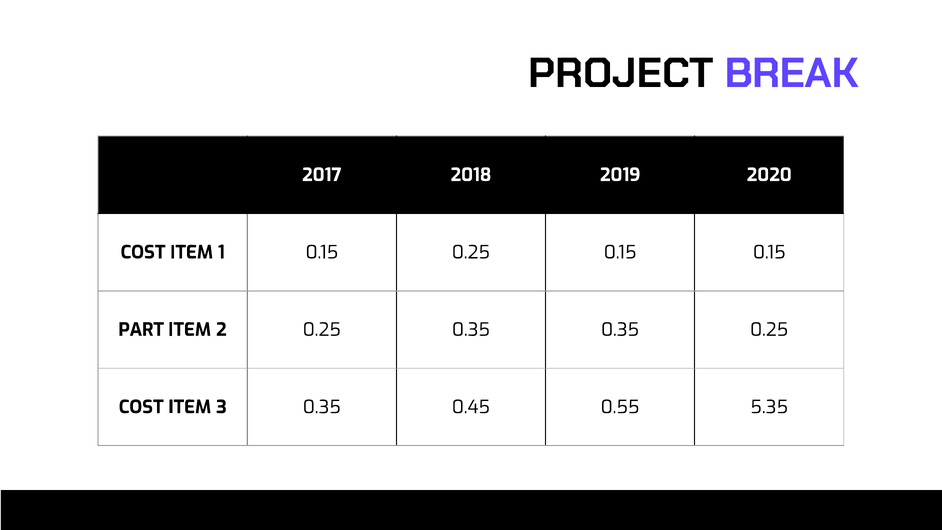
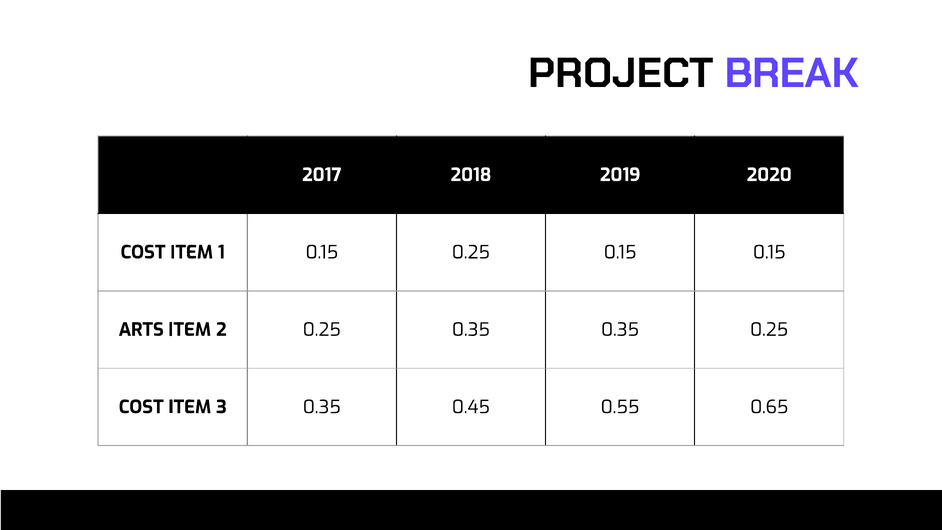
PART: PART -> ARTS
5.35: 5.35 -> 0.65
